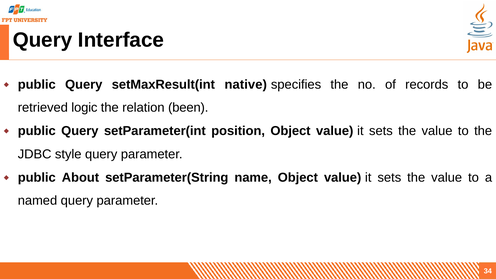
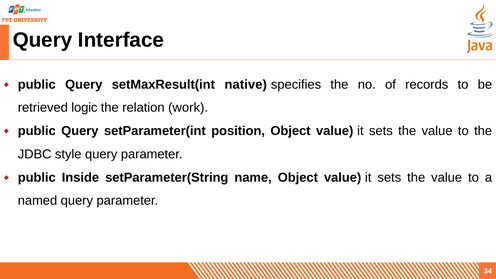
been: been -> work
About: About -> Inside
